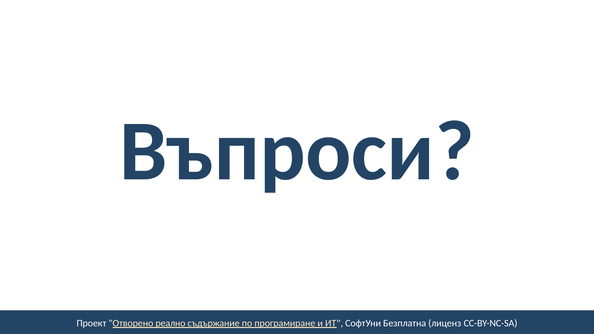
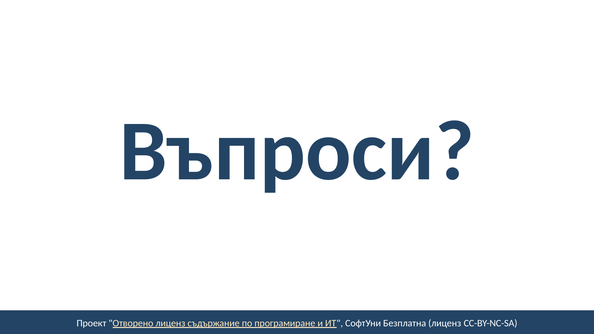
Отворено реално: реално -> лиценз
